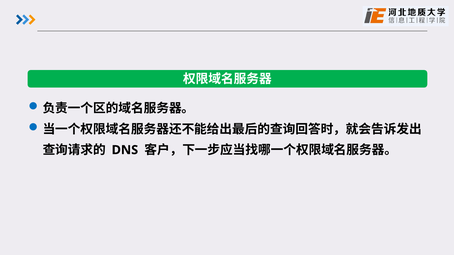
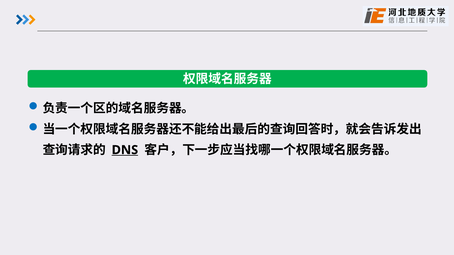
DNS underline: none -> present
